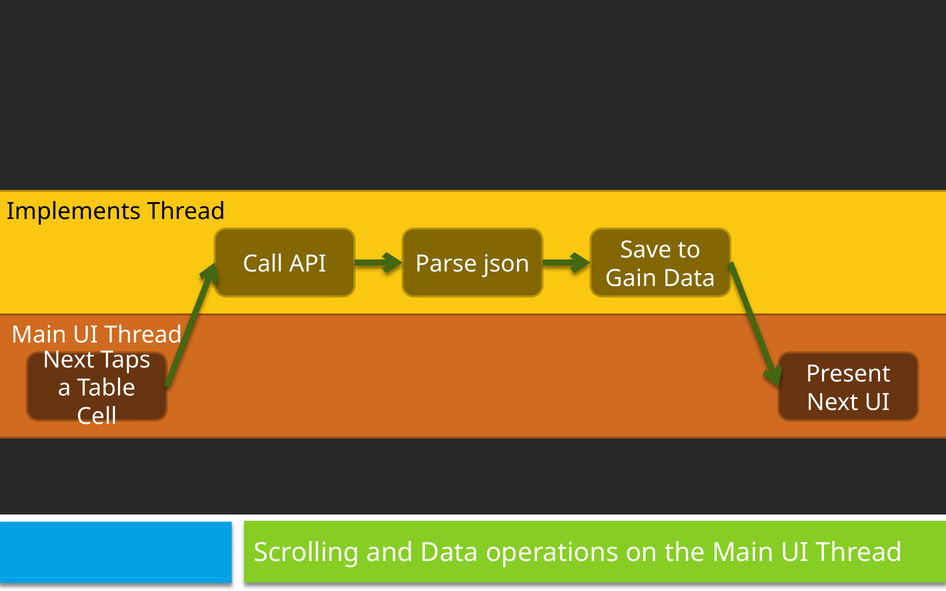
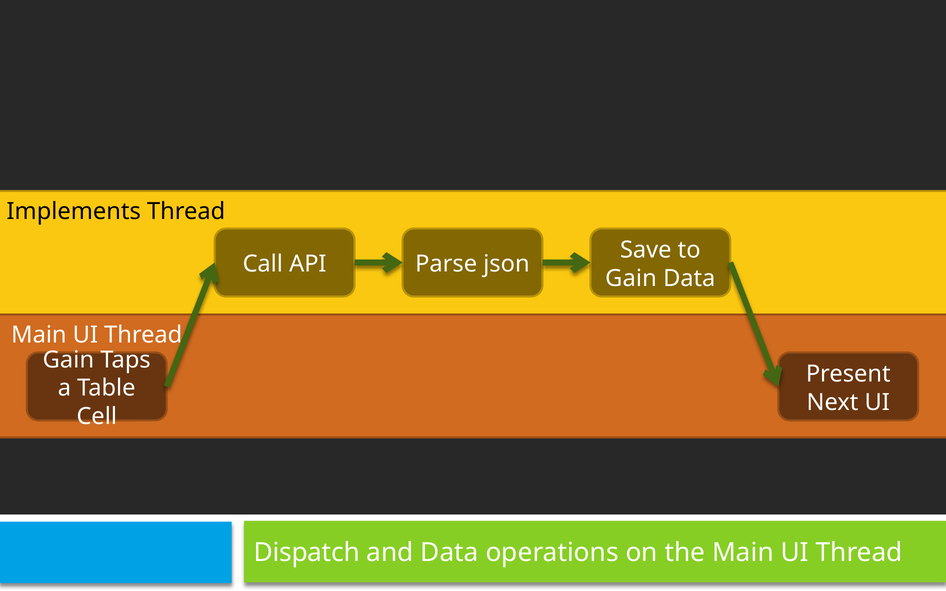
Next at (69, 360): Next -> Gain
Scrolling: Scrolling -> Dispatch
